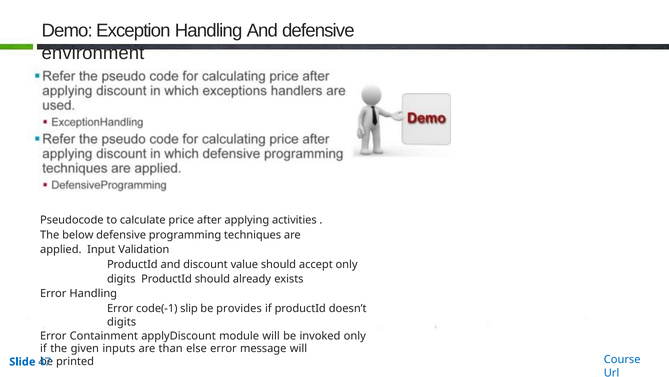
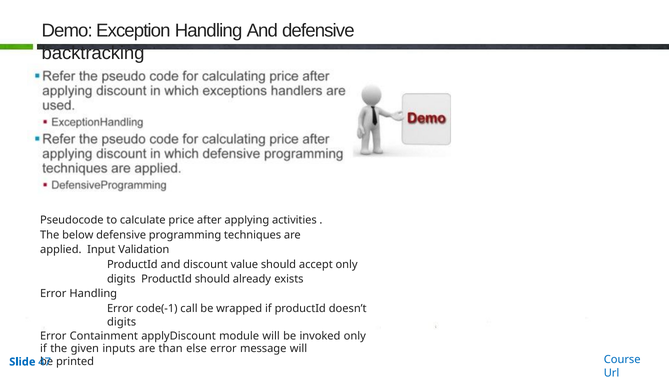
environment: environment -> backtracking
slip: slip -> call
provides: provides -> wrapped
